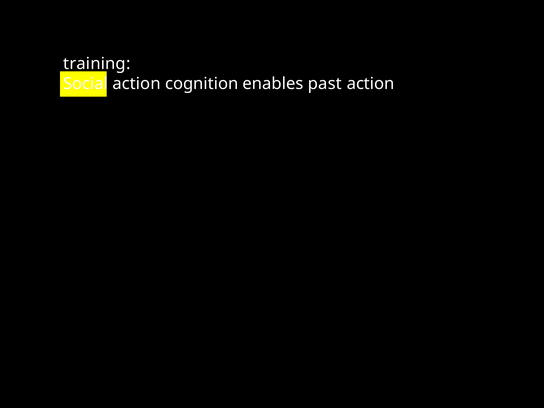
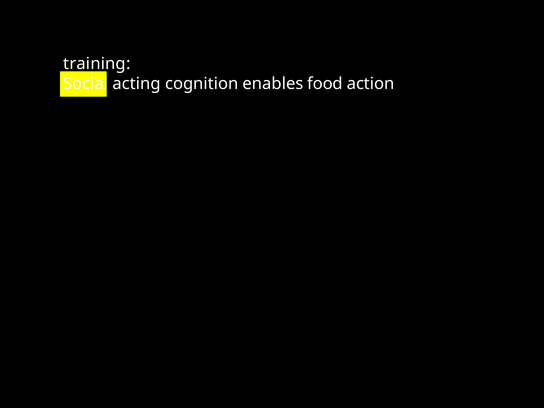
Social action: action -> acting
past: past -> food
